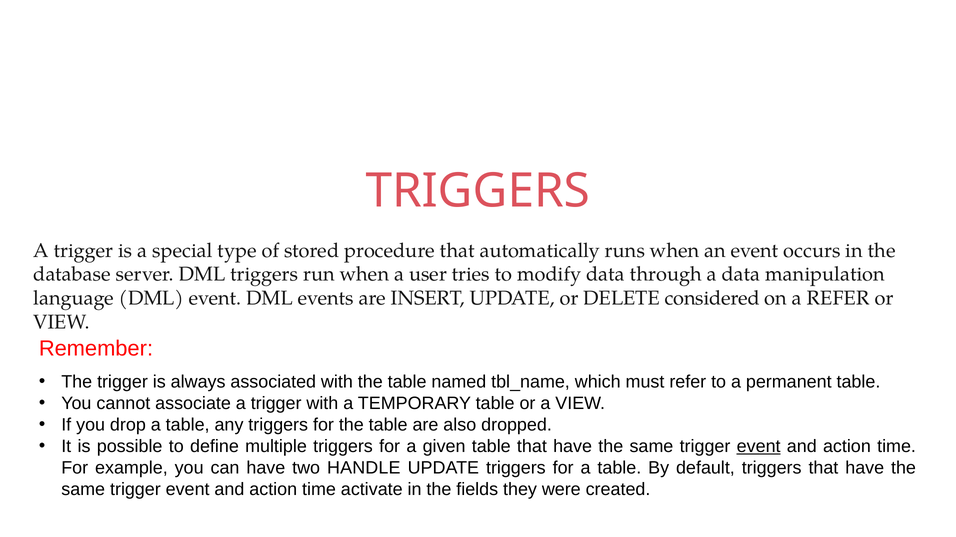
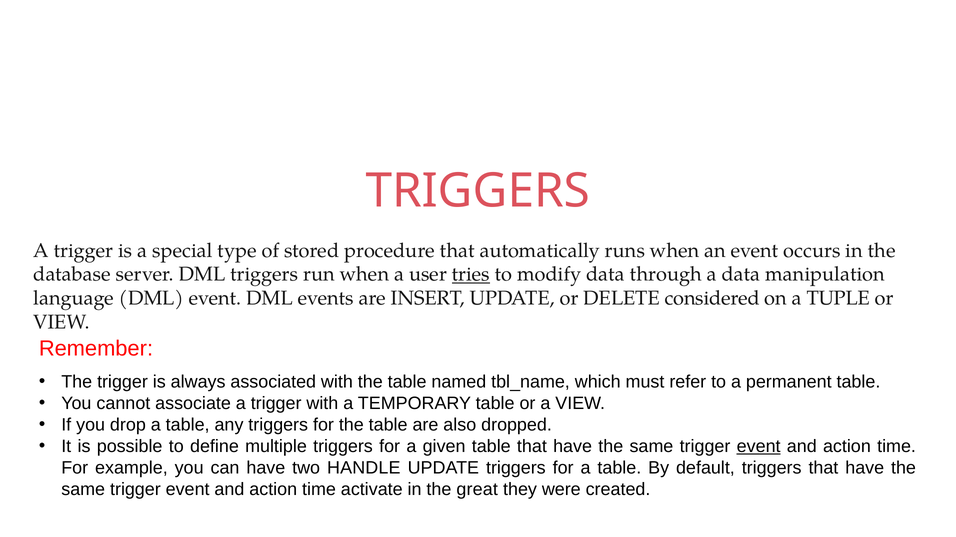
tries underline: none -> present
a REFER: REFER -> TUPLE
fields: fields -> great
